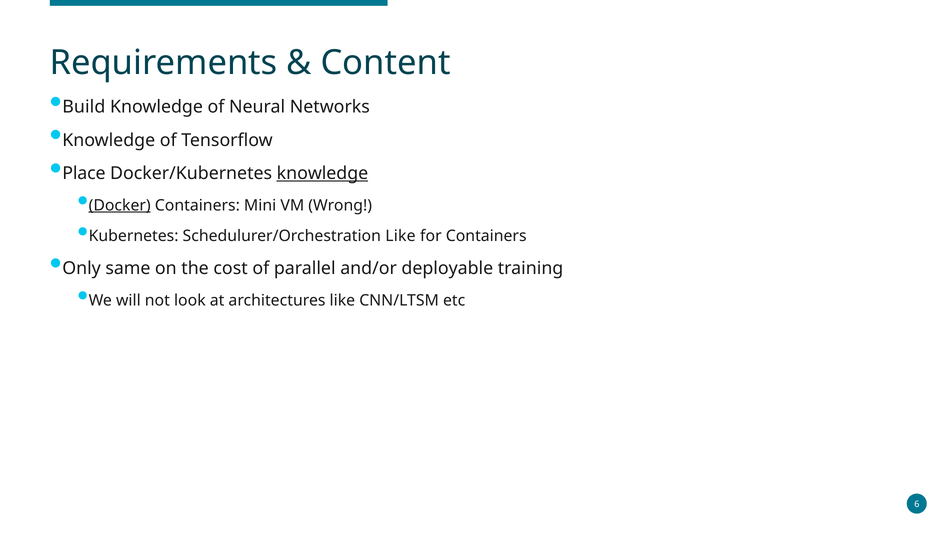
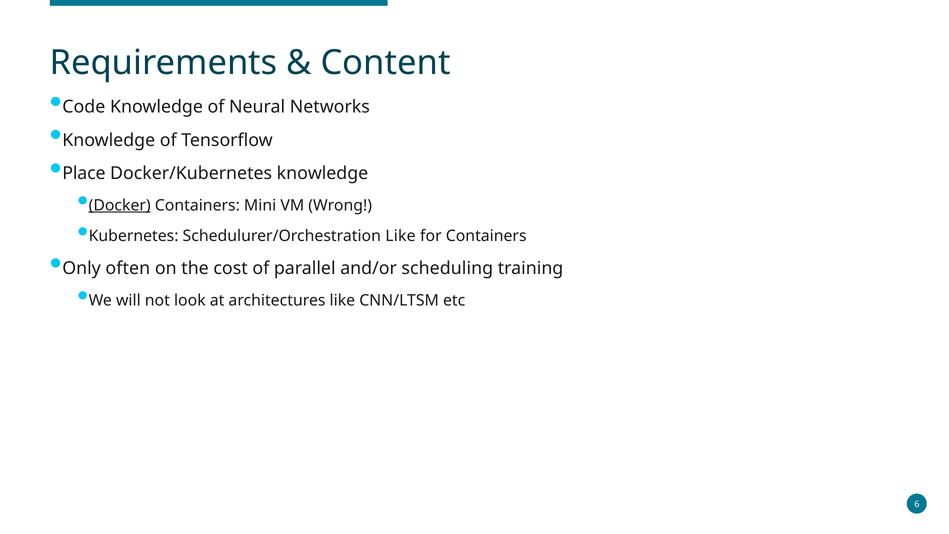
Build: Build -> Code
knowledge at (322, 173) underline: present -> none
same: same -> often
deployable: deployable -> scheduling
